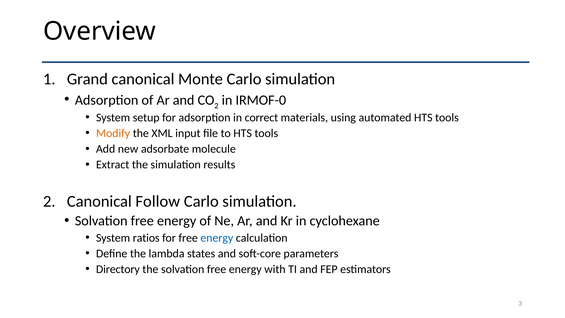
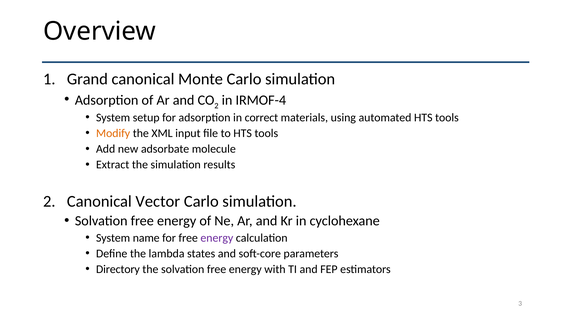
IRMOF-0: IRMOF-0 -> IRMOF-4
Follow: Follow -> Vector
ratios: ratios -> name
energy at (217, 238) colour: blue -> purple
